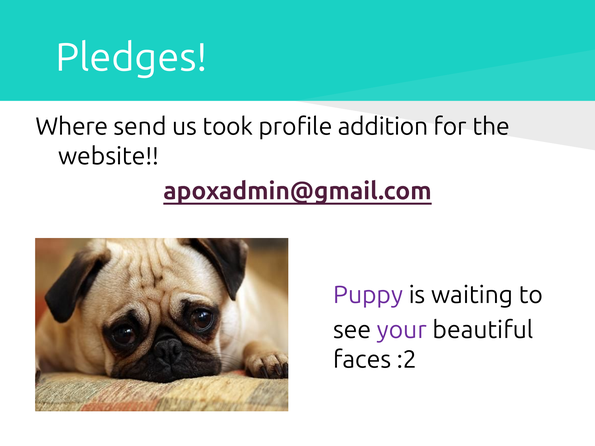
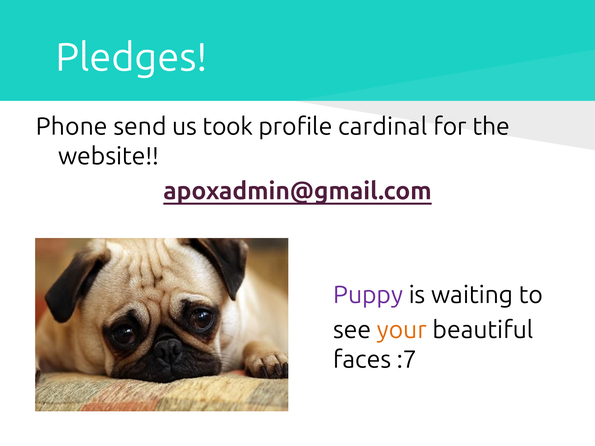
Where: Where -> Phone
addition: addition -> cardinal
your colour: purple -> orange
:2: :2 -> :7
